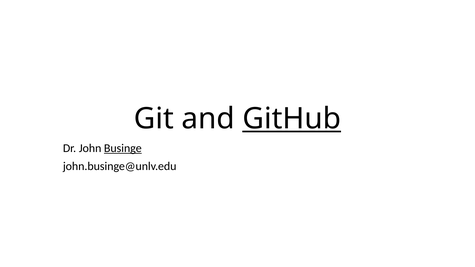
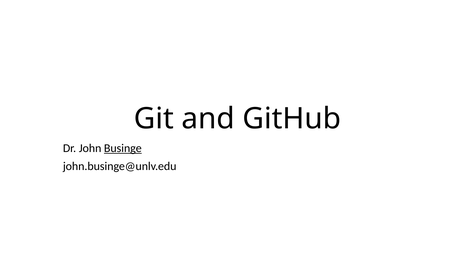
GitHub underline: present -> none
